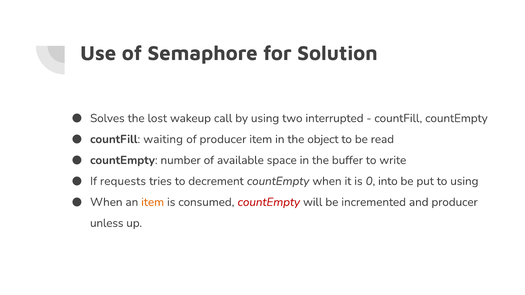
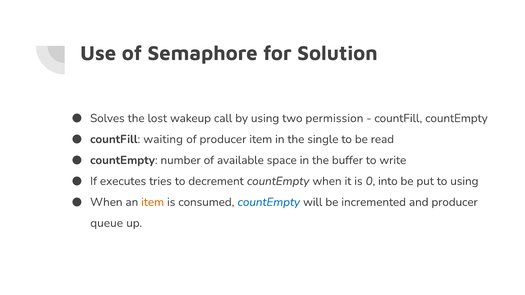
interrupted: interrupted -> permission
object: object -> single
requests: requests -> executes
countEmpty at (269, 202) colour: red -> blue
unless: unless -> queue
